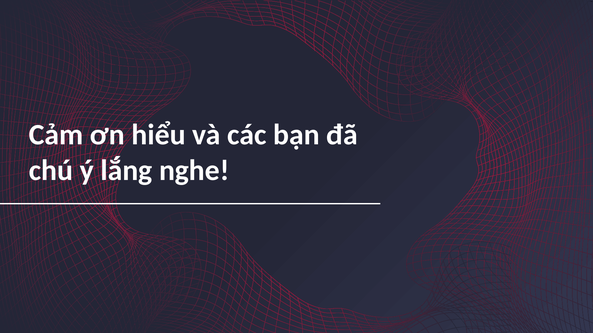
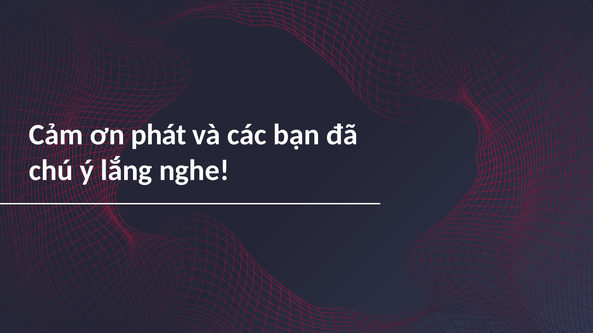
hiểu: hiểu -> phát
